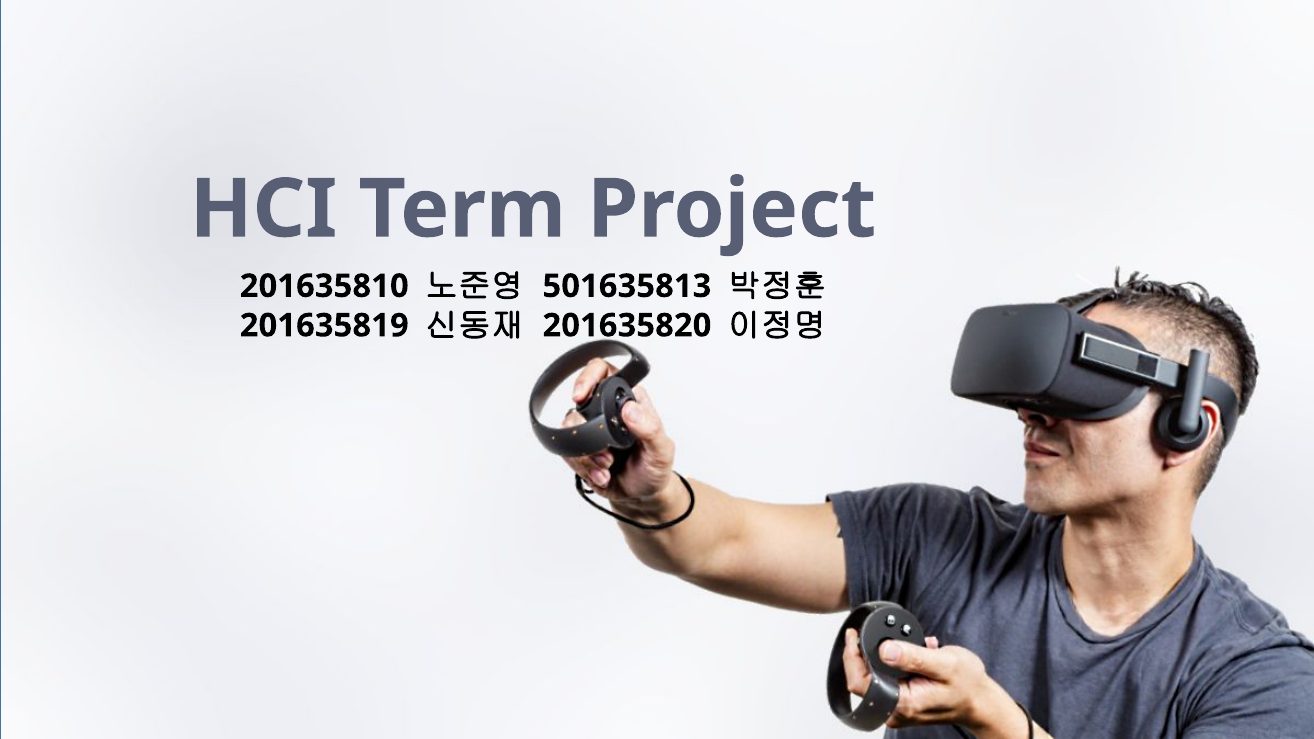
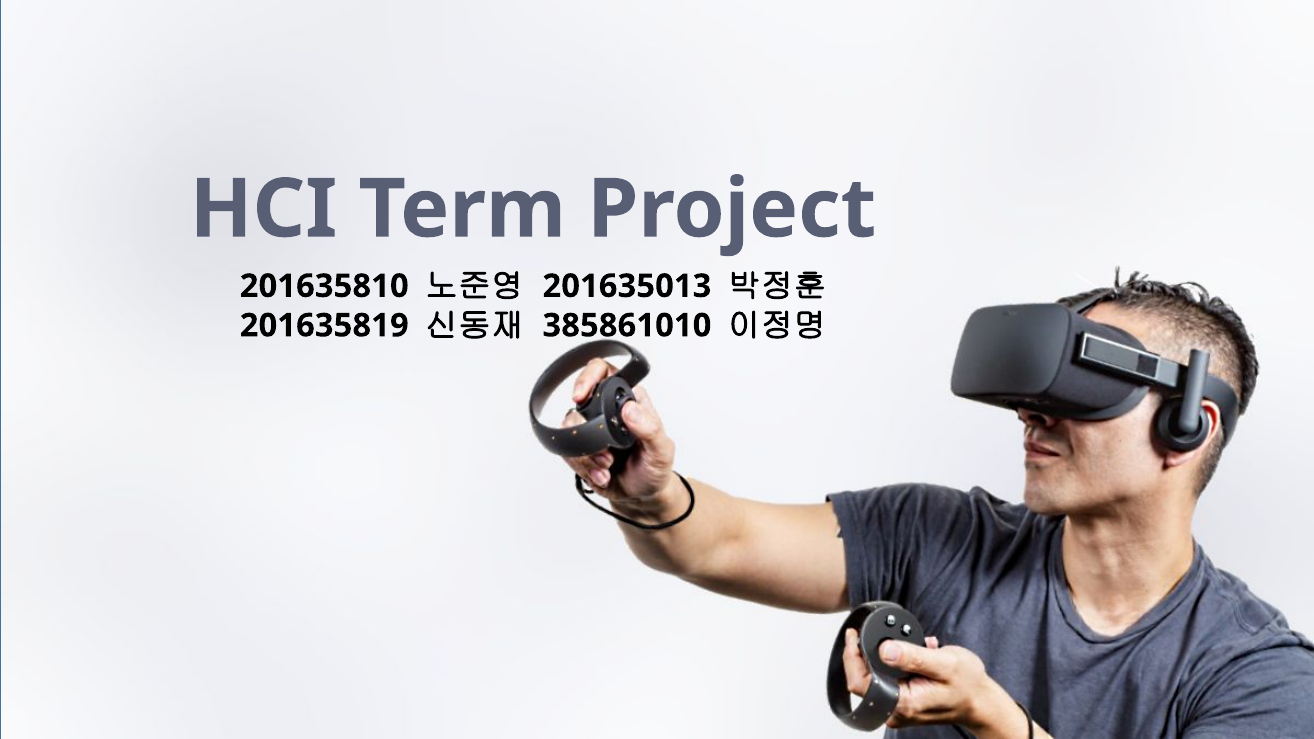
501635813: 501635813 -> 201635013
201635820: 201635820 -> 385861010
